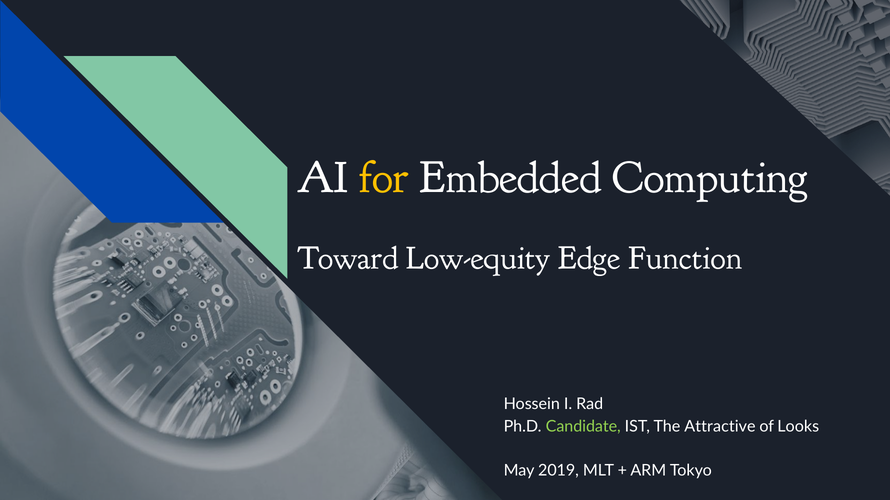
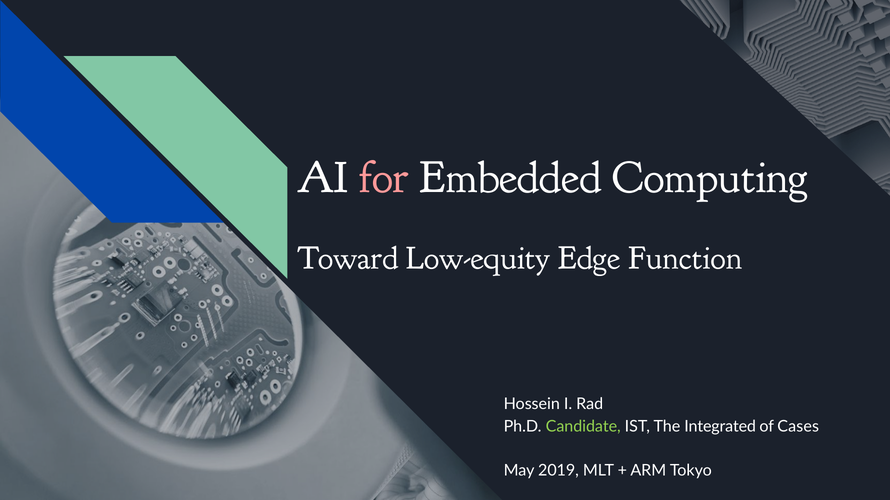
for colour: yellow -> pink
Attractive: Attractive -> Integrated
Looks: Looks -> Cases
